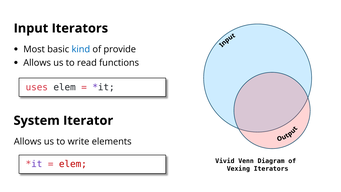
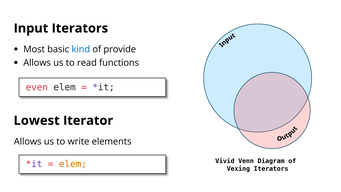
uses: uses -> even
System: System -> Lowest
elem at (73, 164) colour: red -> orange
